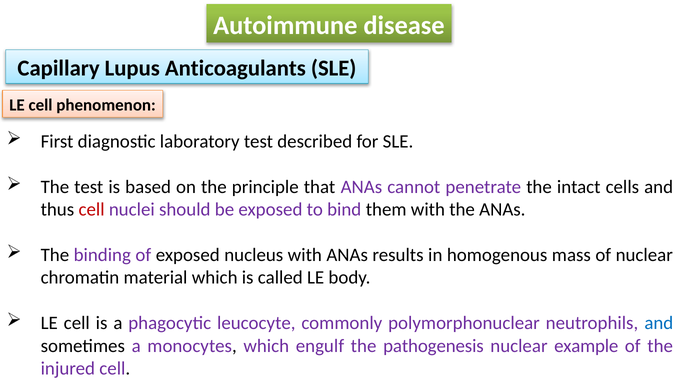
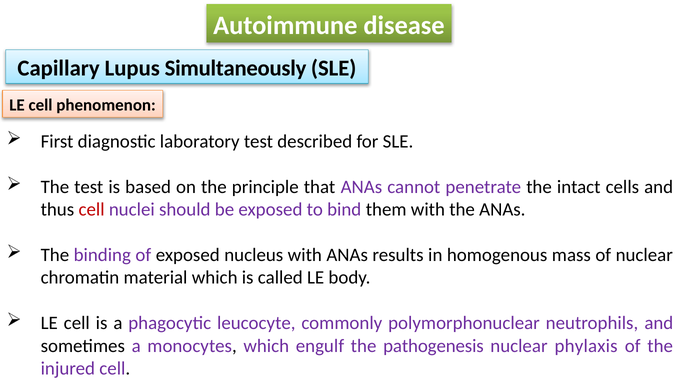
Anticoagulants: Anticoagulants -> Simultaneously
and at (659, 323) colour: blue -> purple
example: example -> phylaxis
